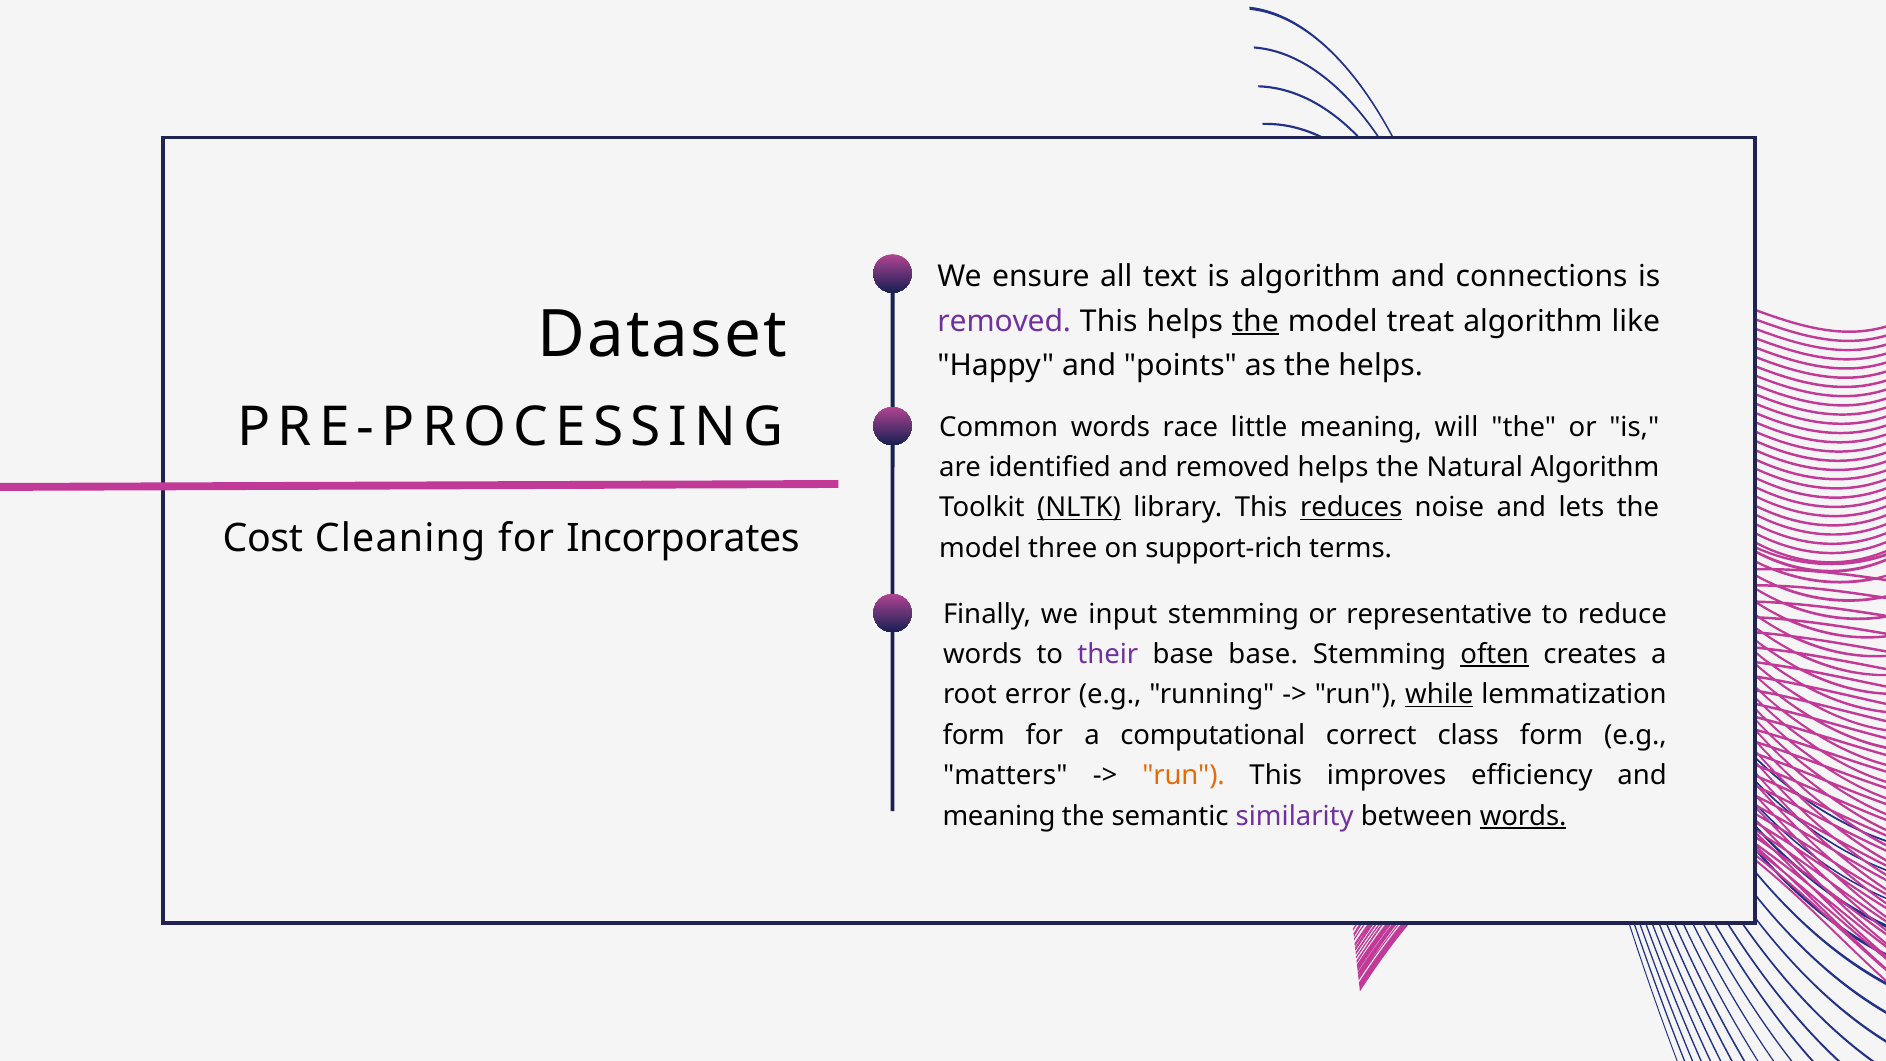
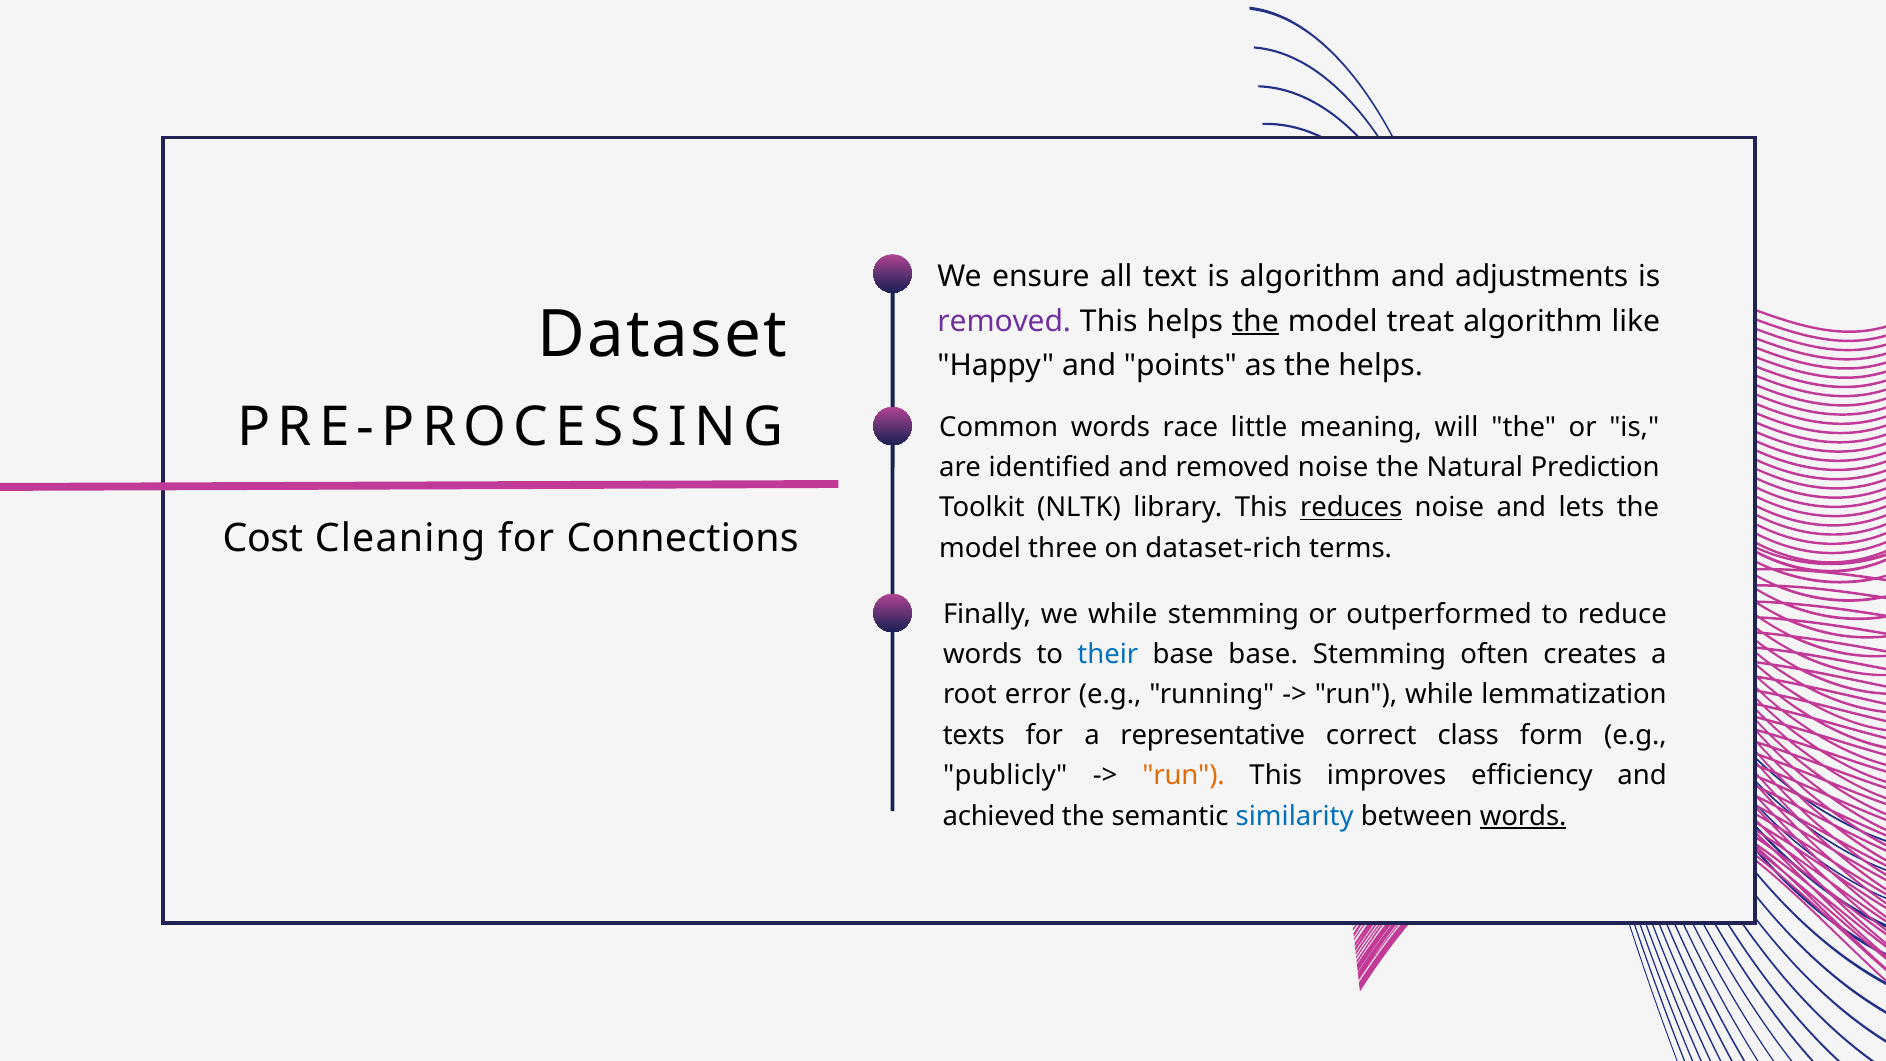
connections: connections -> adjustments
removed helps: helps -> noise
Natural Algorithm: Algorithm -> Prediction
NLTK underline: present -> none
Incorporates: Incorporates -> Connections
support-rich: support-rich -> dataset-rich
we input: input -> while
representative: representative -> outperformed
their colour: purple -> blue
often underline: present -> none
while at (1439, 695) underline: present -> none
form at (974, 735): form -> texts
computational: computational -> representative
matters: matters -> publicly
meaning at (999, 816): meaning -> achieved
similarity colour: purple -> blue
